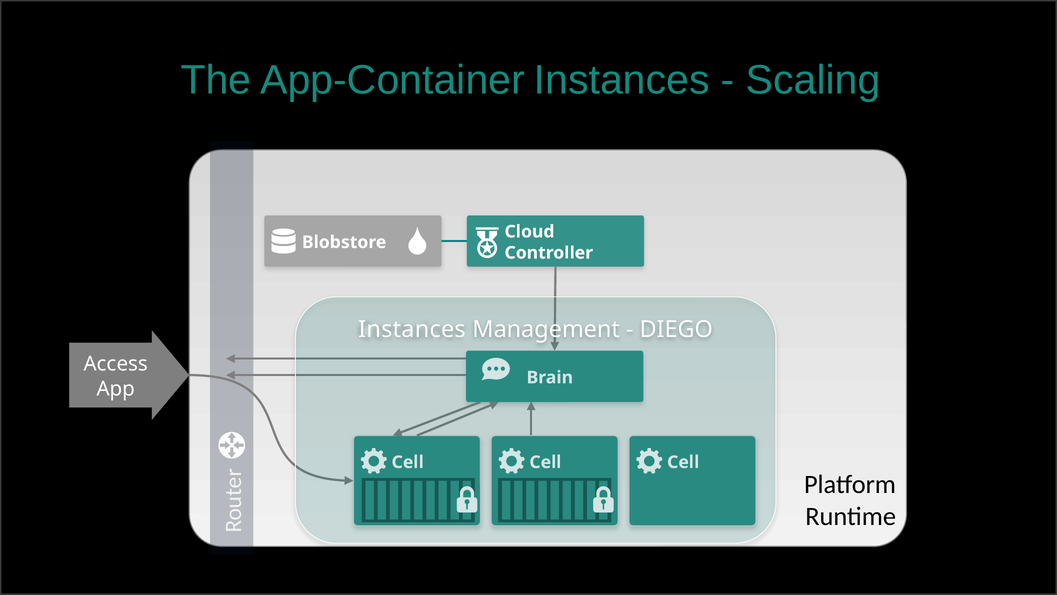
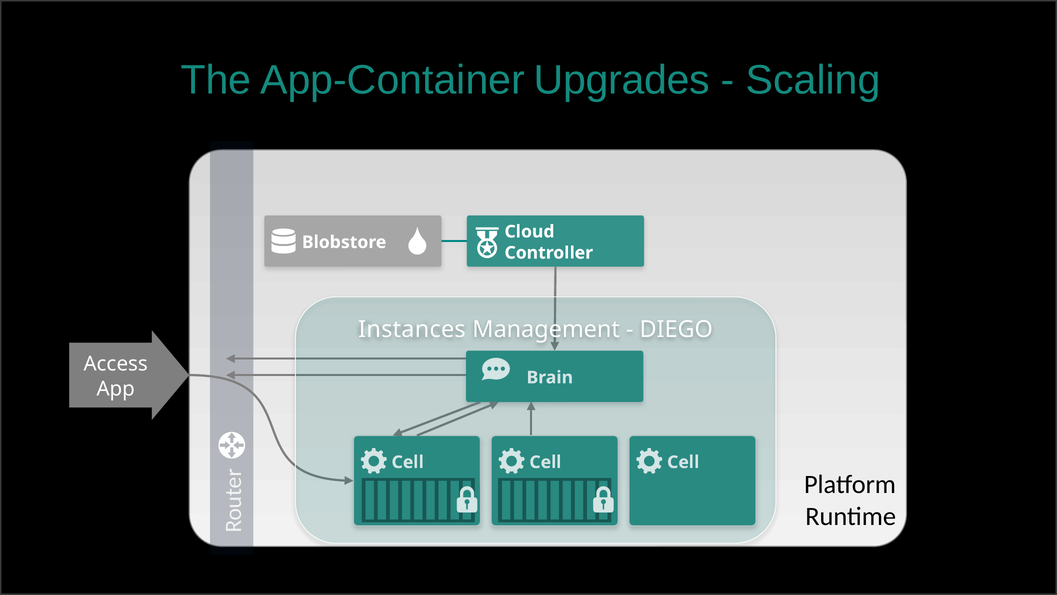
App-Container Instances: Instances -> Upgrades
